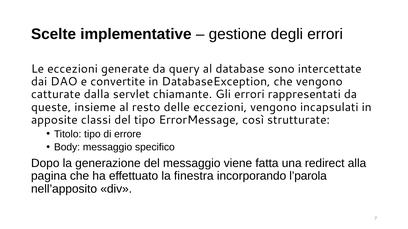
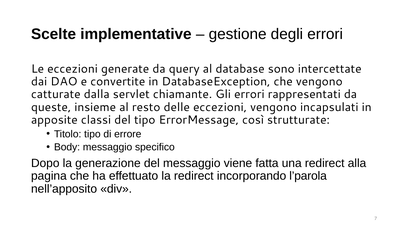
la finestra: finestra -> redirect
